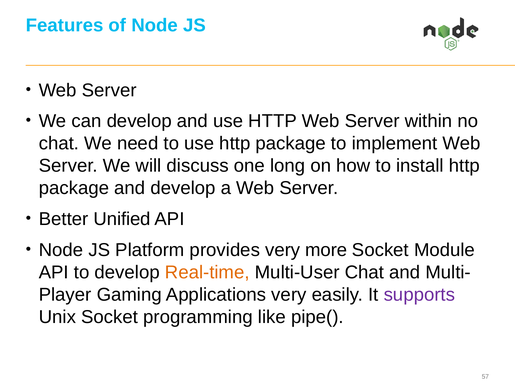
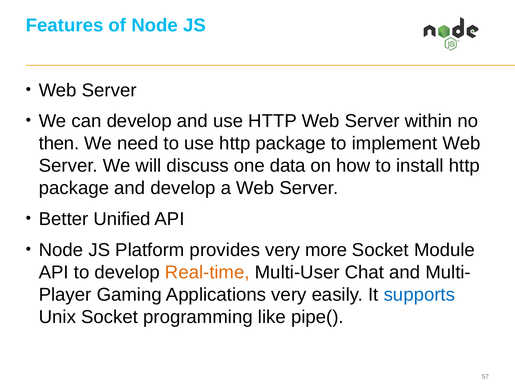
chat at (59, 144): chat -> then
long: long -> data
supports colour: purple -> blue
